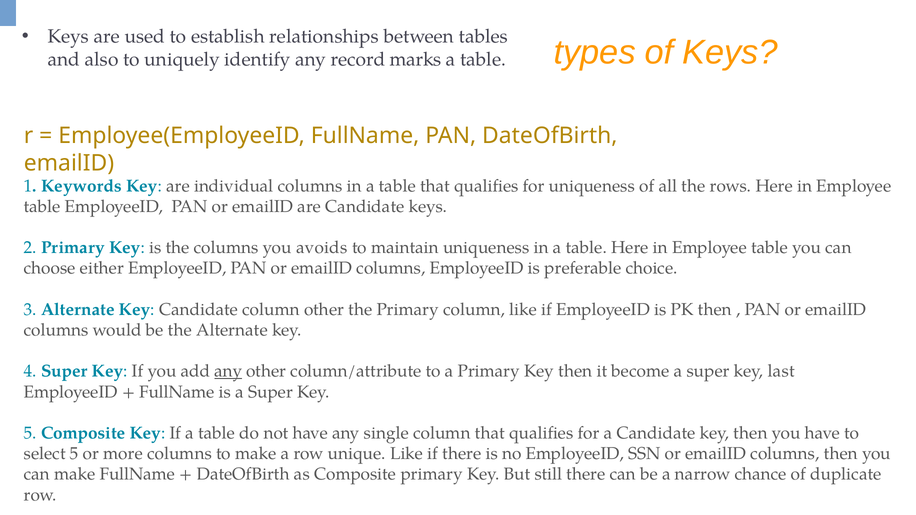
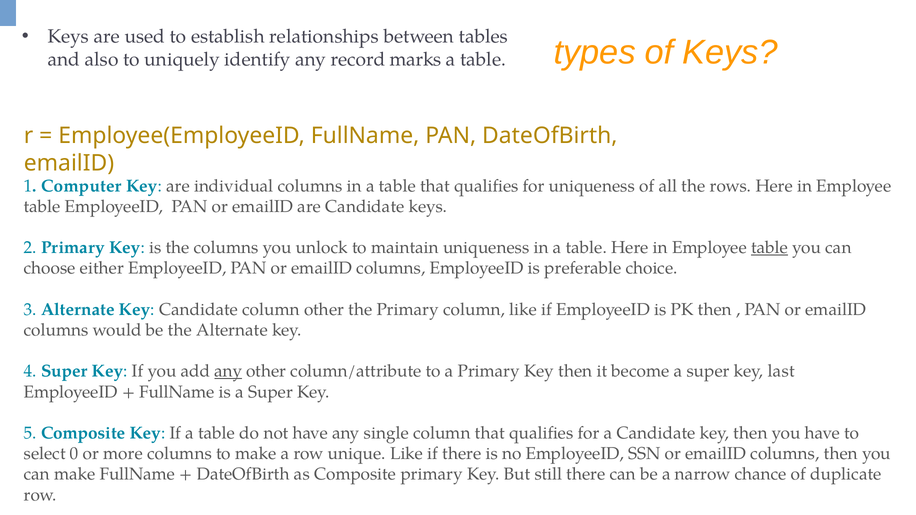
Keywords: Keywords -> Computer
avoids: avoids -> unlock
table at (770, 248) underline: none -> present
select 5: 5 -> 0
